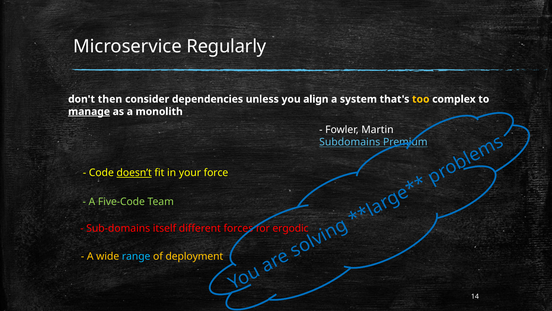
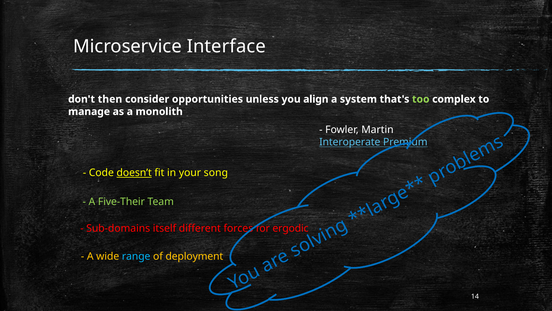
Regularly: Regularly -> Interface
dependencies: dependencies -> opportunities
too colour: yellow -> light green
manage underline: present -> none
Subdomains: Subdomains -> Interoperate
force: force -> song
Five-Code: Five-Code -> Five-Their
